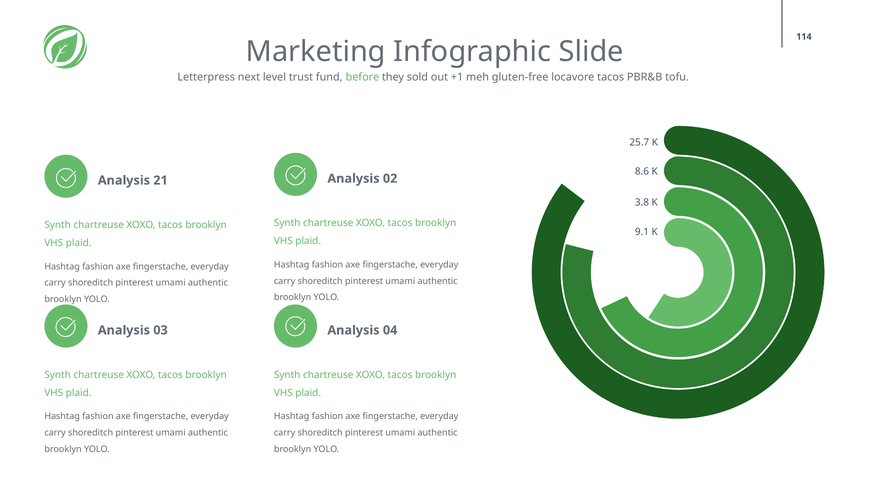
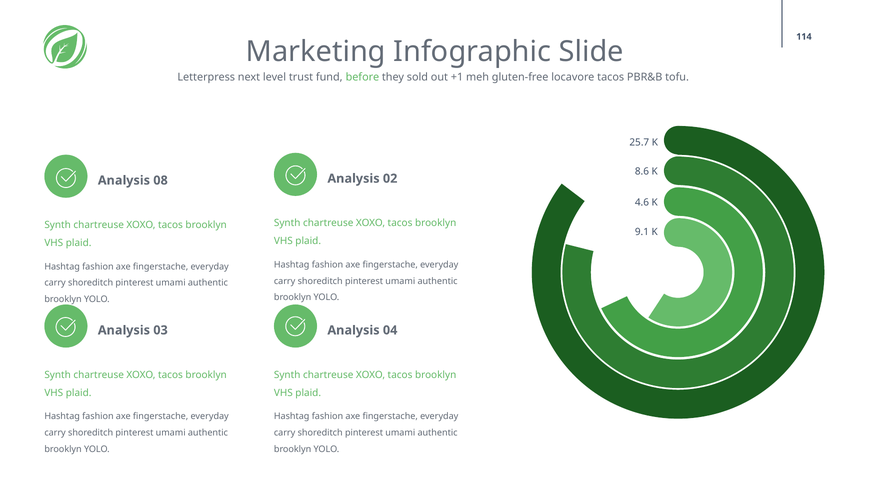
21: 21 -> 08
3.8: 3.8 -> 4.6
